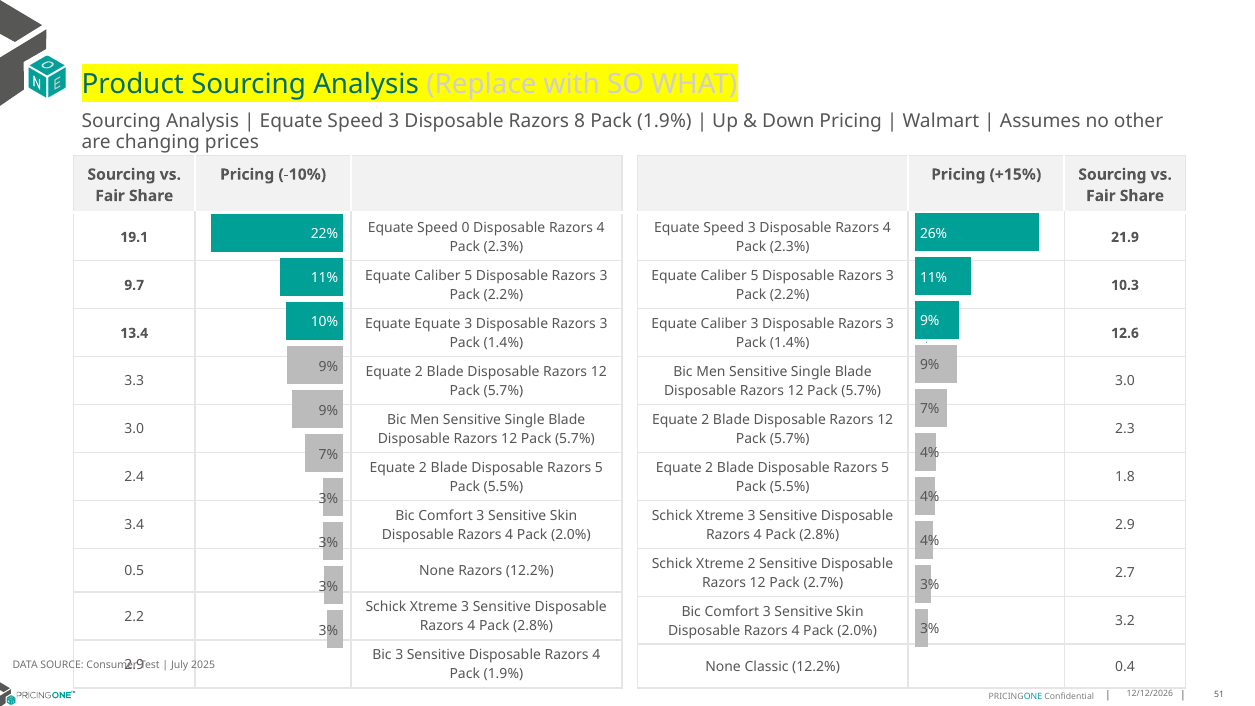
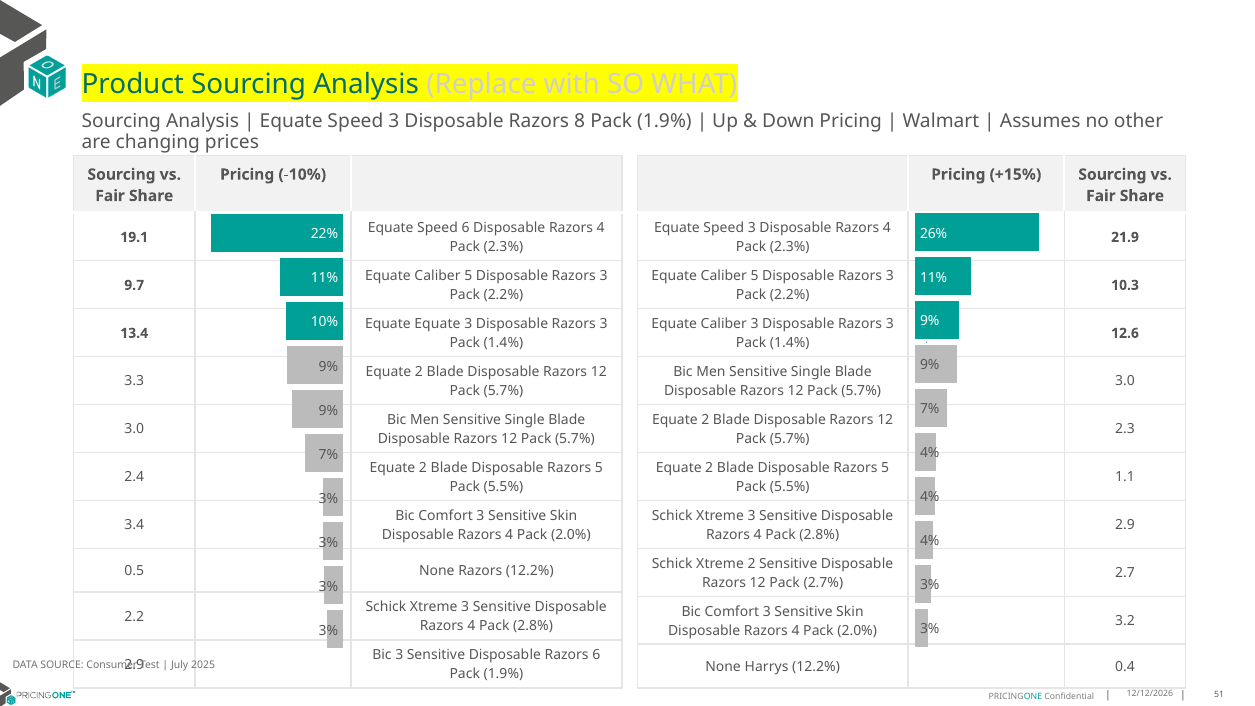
Speed 0: 0 -> 6
1.8: 1.8 -> 1.1
4 at (596, 655): 4 -> 6
Classic: Classic -> Harrys
